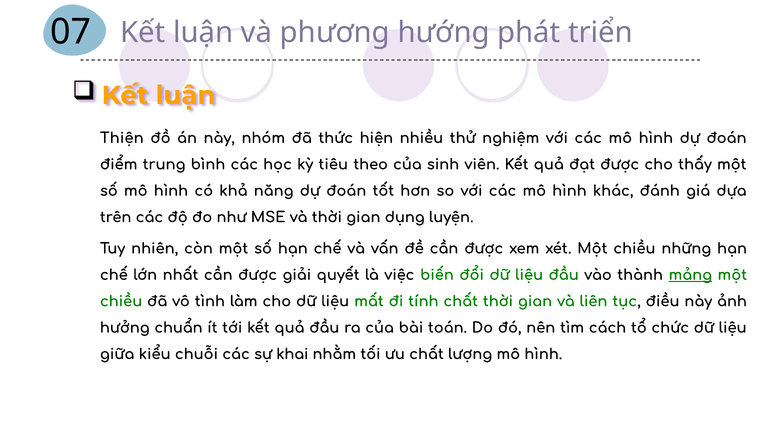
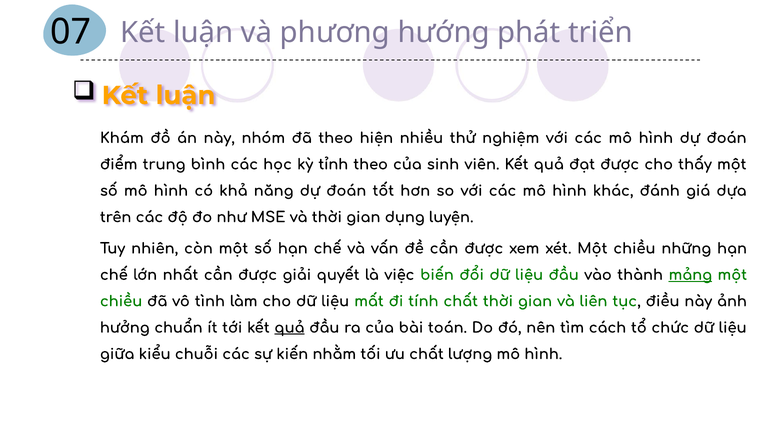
Thiện: Thiện -> Khám
đã thức: thức -> theo
tiêu: tiêu -> tỉnh
quả at (289, 328) underline: none -> present
khai: khai -> kiến
